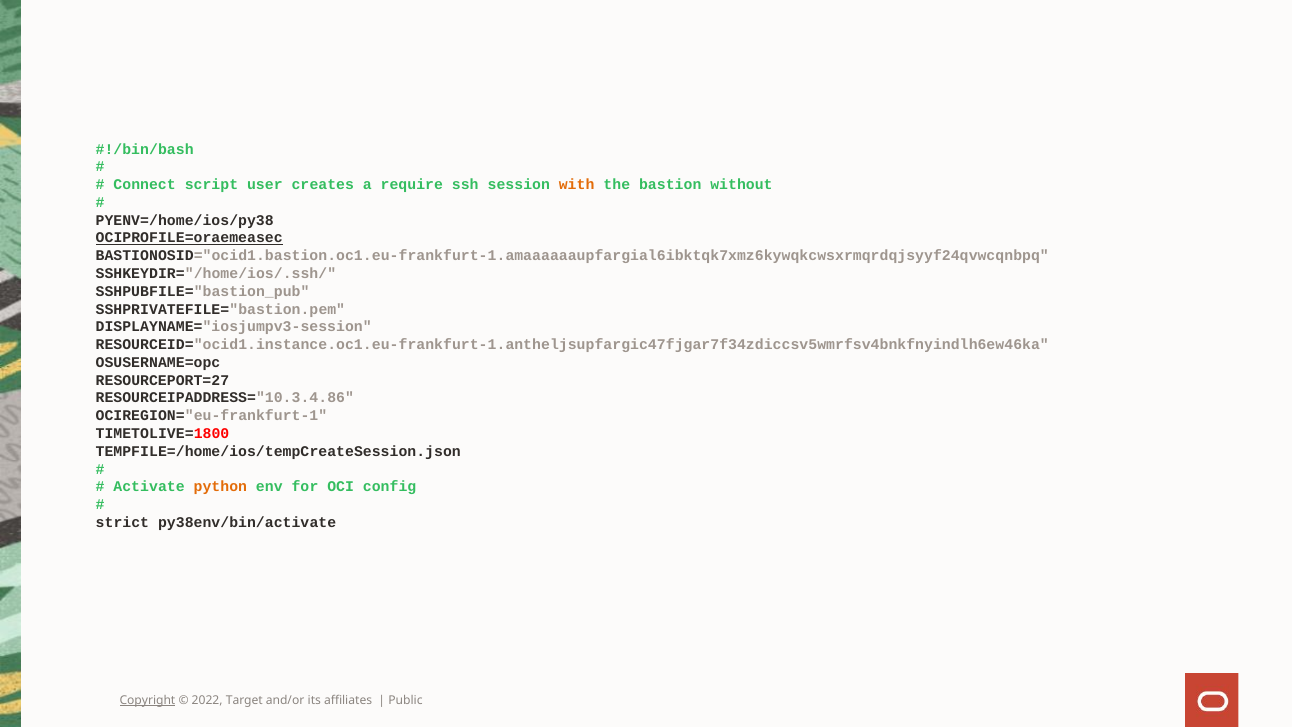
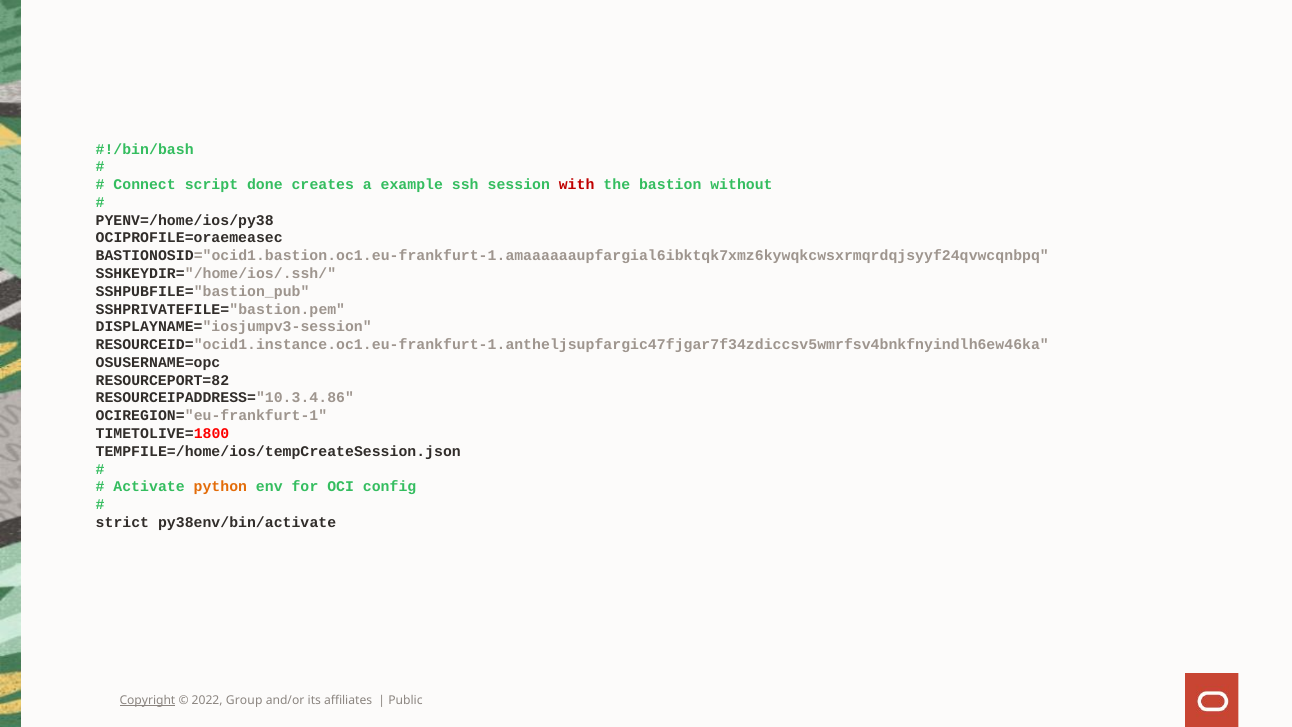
user: user -> done
require: require -> example
with colour: orange -> red
OCIPROFILE=oraemeasec underline: present -> none
RESOURCEPORT=27: RESOURCEPORT=27 -> RESOURCEPORT=82
Target: Target -> Group
